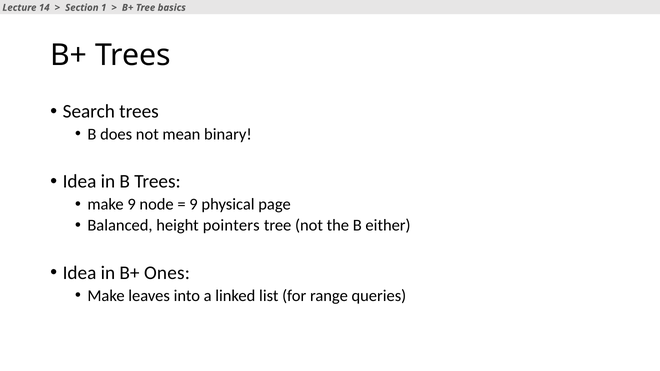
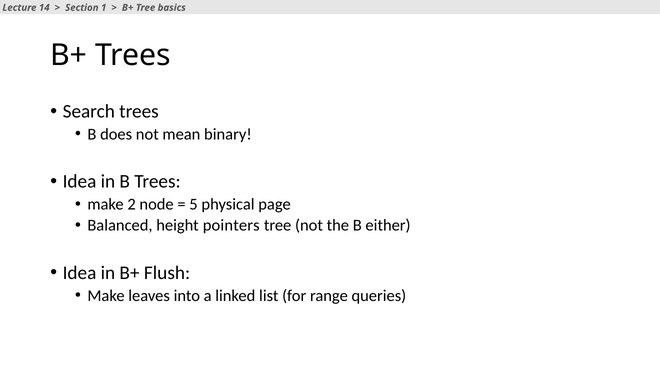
make 9: 9 -> 2
9 at (194, 204): 9 -> 5
Ones: Ones -> Flush
